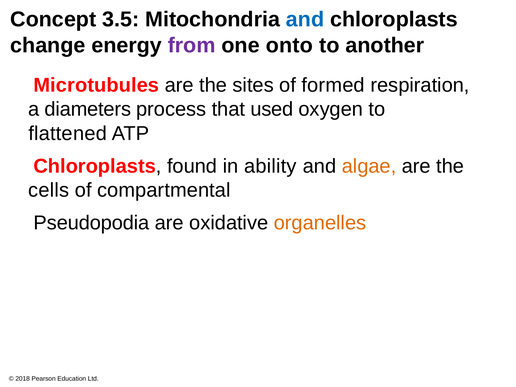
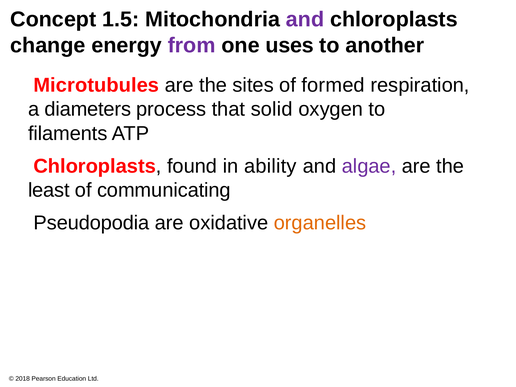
3.5: 3.5 -> 1.5
and at (305, 20) colour: blue -> purple
onto: onto -> uses
used: used -> solid
flattened: flattened -> filaments
algae colour: orange -> purple
cells: cells -> least
compartmental: compartmental -> communicating
